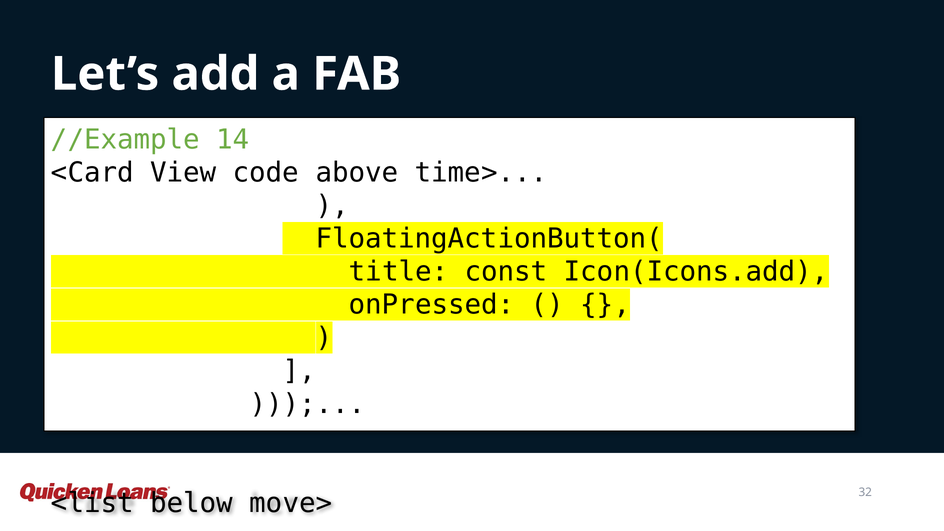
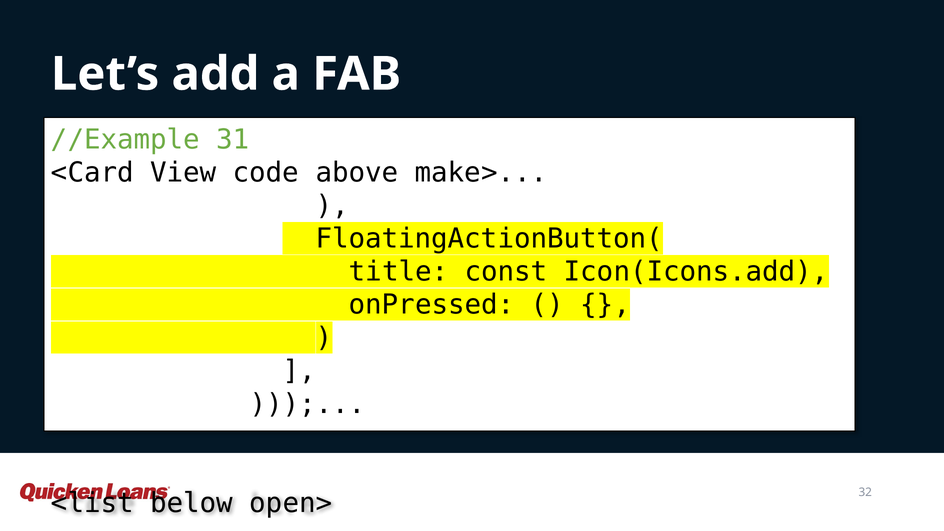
14: 14 -> 31
time>: time> -> make>
move>: move> -> open>
